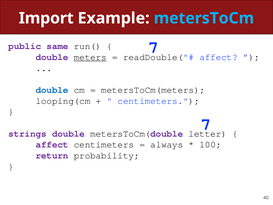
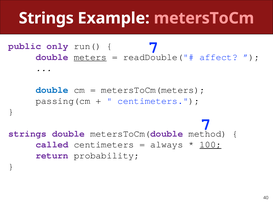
Import at (46, 18): Import -> Strings
metersToCm colour: light blue -> pink
same: same -> only
looping(cm: looping(cm -> passing(cm
letter: letter -> method
affect at (52, 144): affect -> called
100 underline: none -> present
